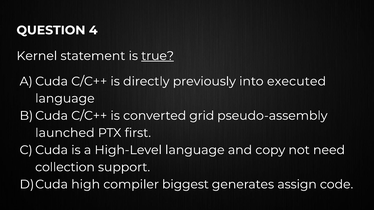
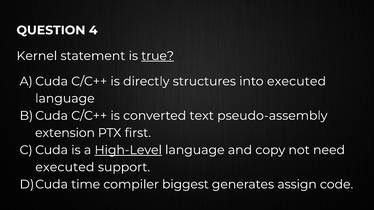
previously: previously -> structures
grid: grid -> text
launched: launched -> extension
High-Level underline: none -> present
collection at (65, 167): collection -> executed
high: high -> time
